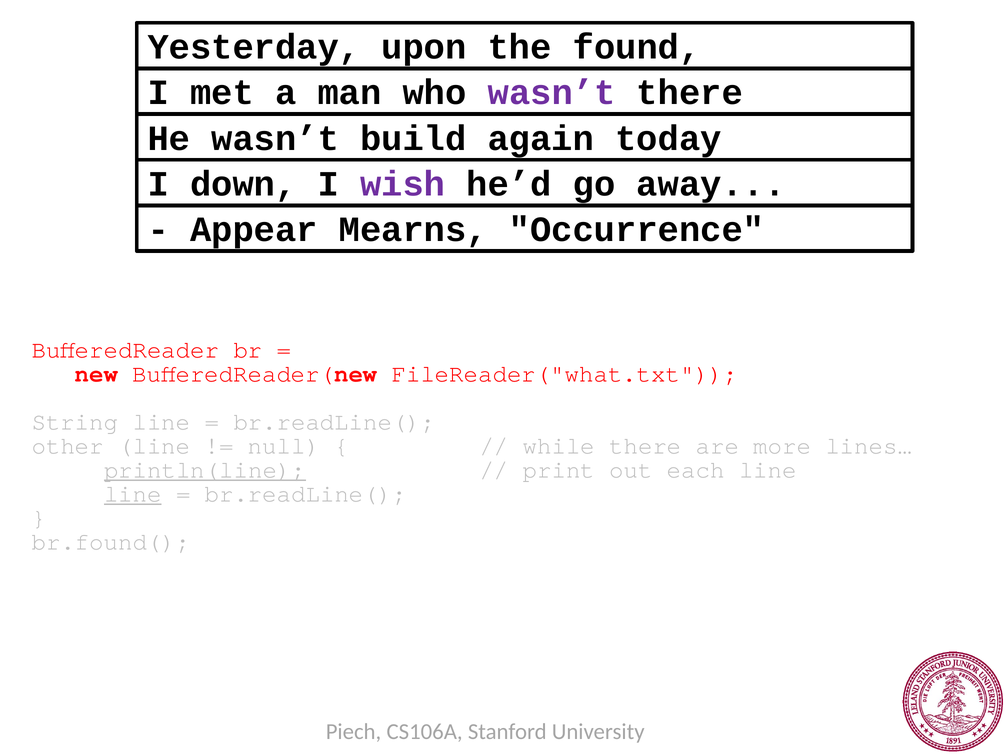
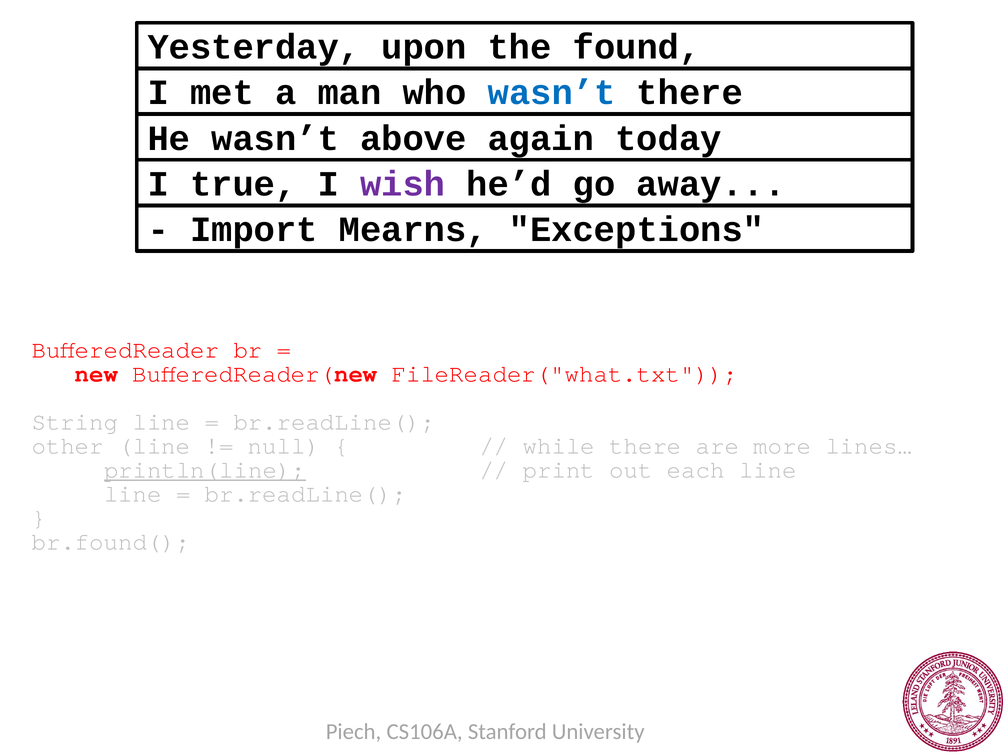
wasn’t at (552, 93) colour: purple -> blue
build: build -> above
down: down -> true
Appear: Appear -> Import
Occurrence: Occurrence -> Exceptions
line at (133, 493) underline: present -> none
